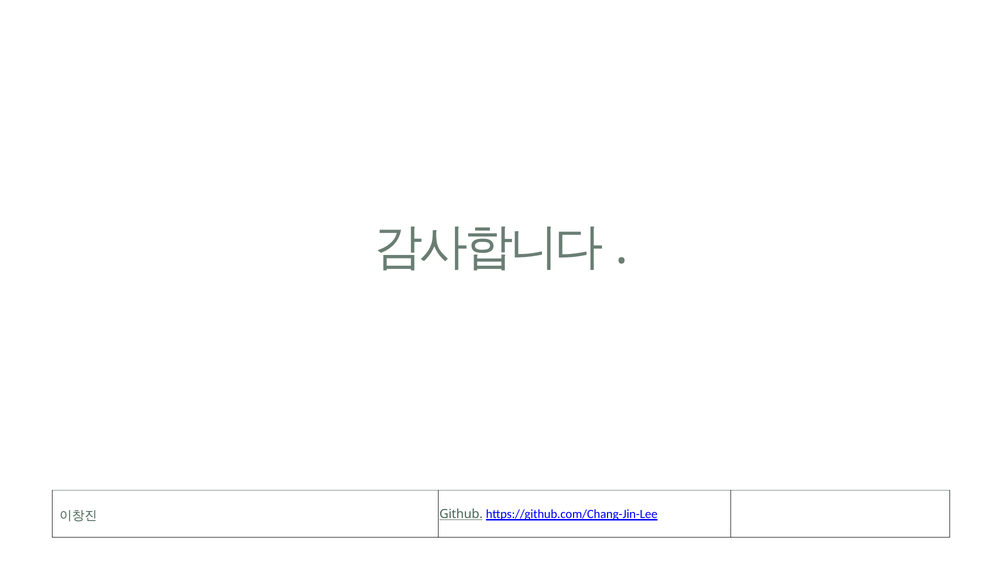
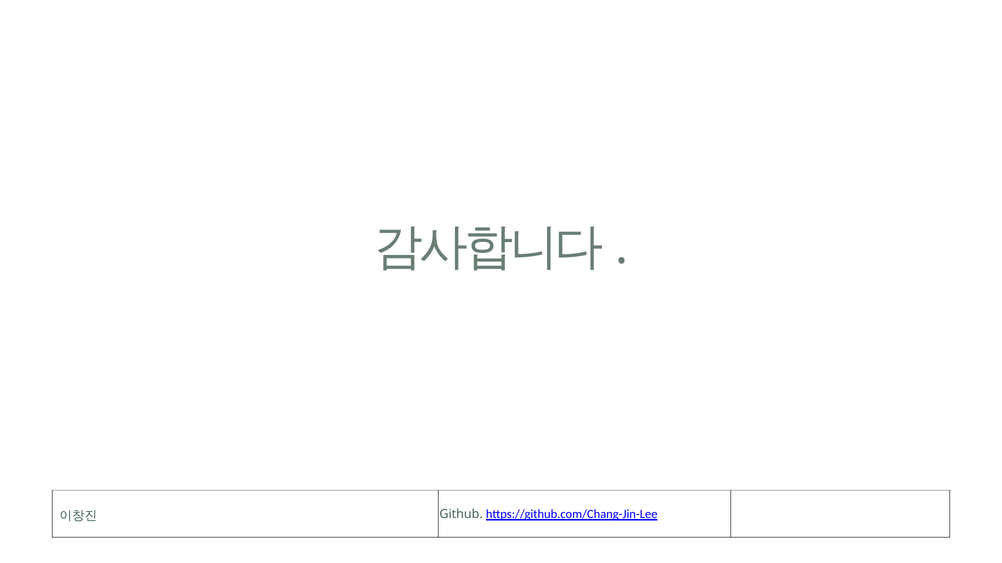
Github underline: present -> none
